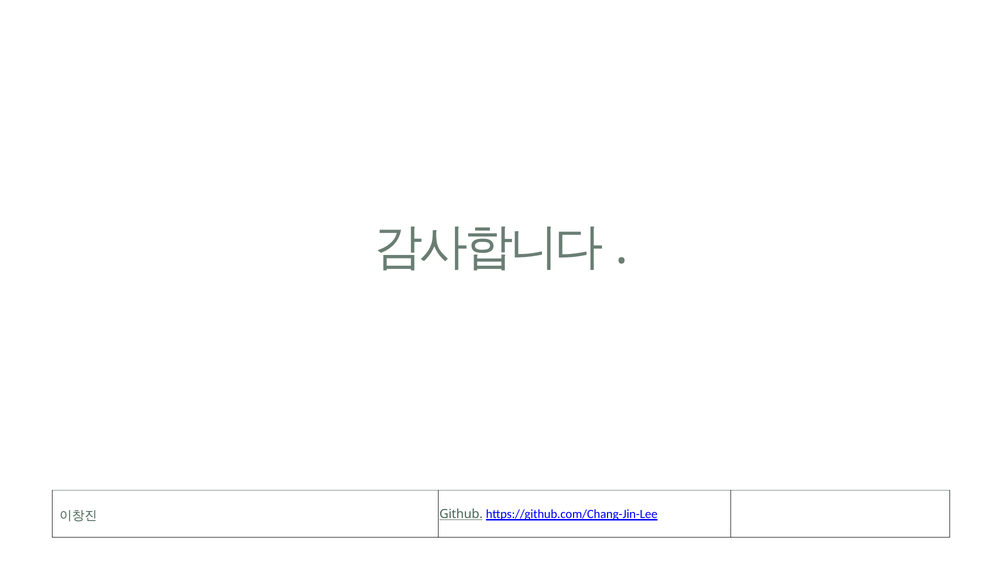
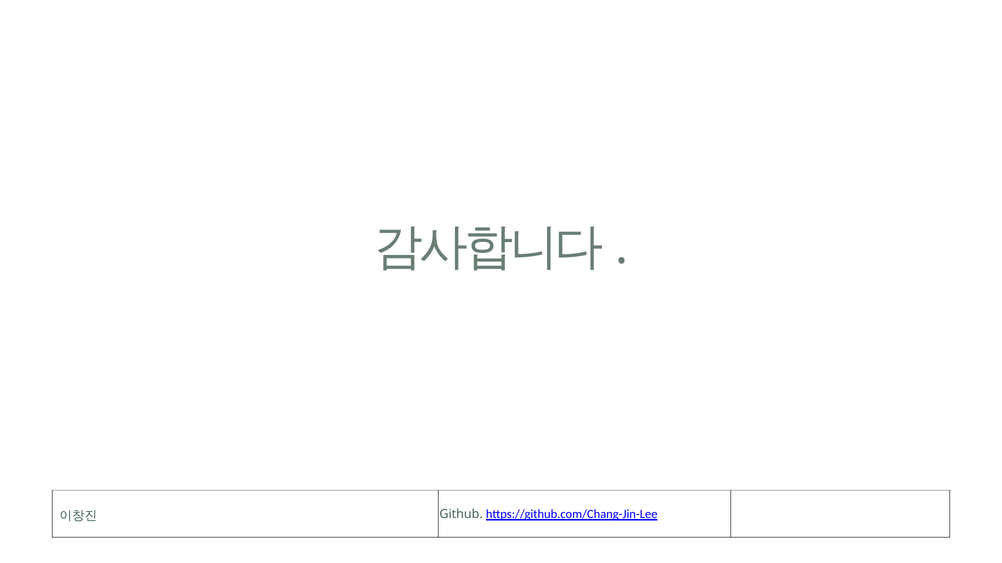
Github underline: present -> none
